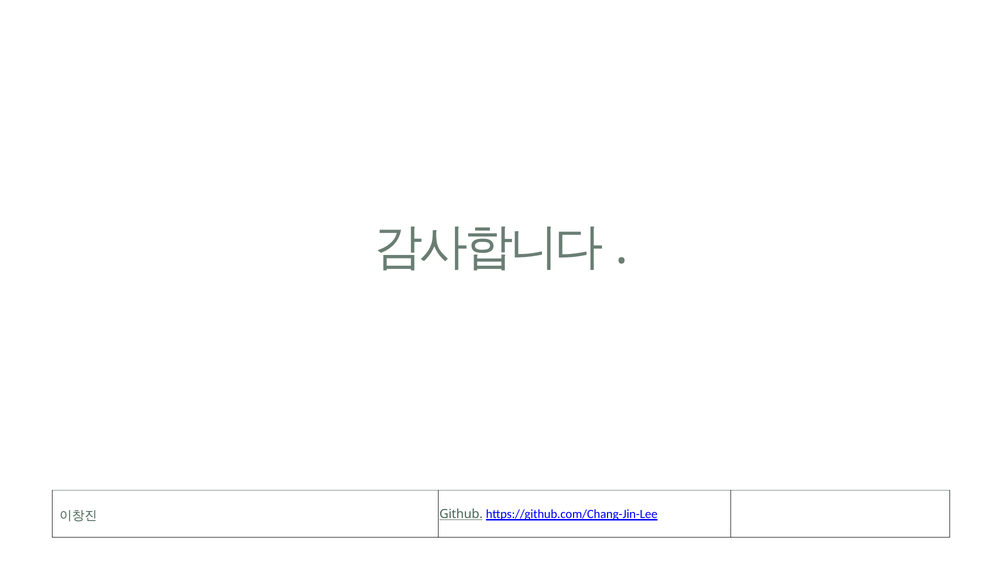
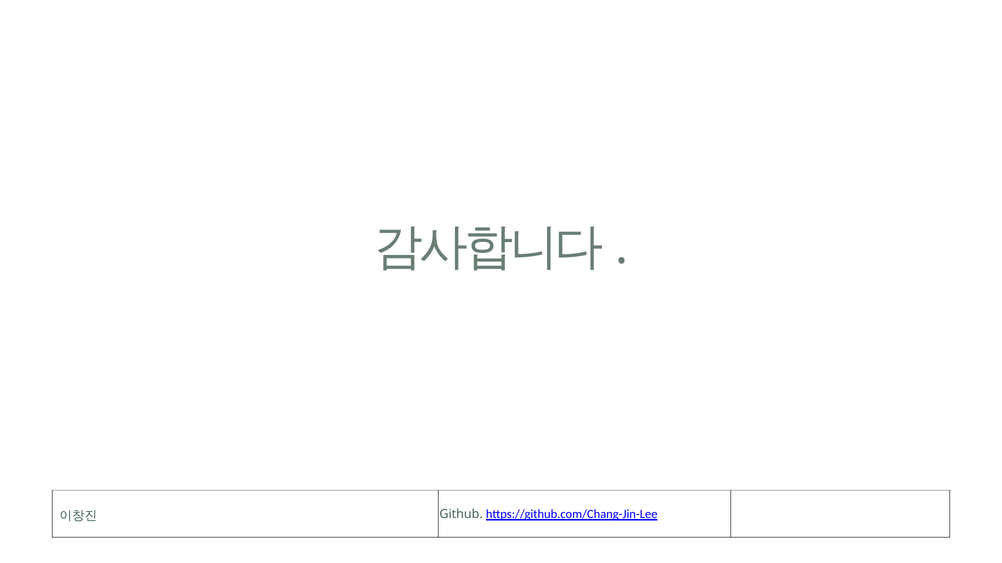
Github underline: present -> none
